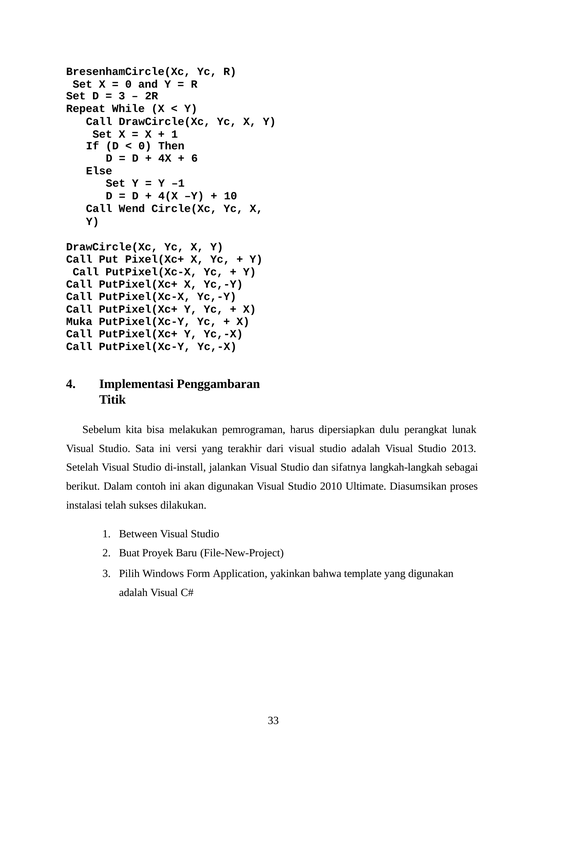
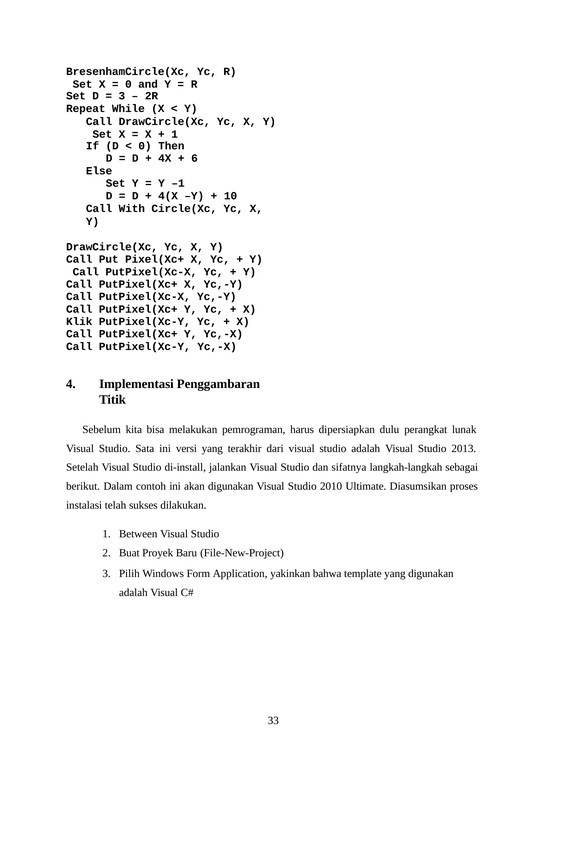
Wend: Wend -> With
Muka: Muka -> Klik
